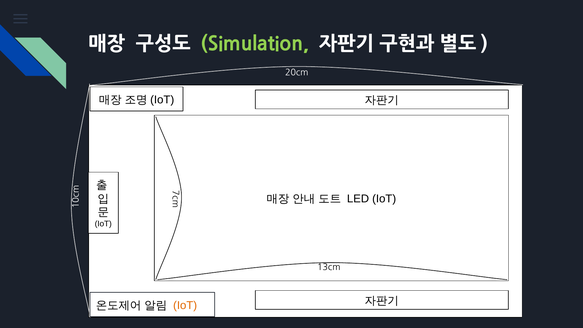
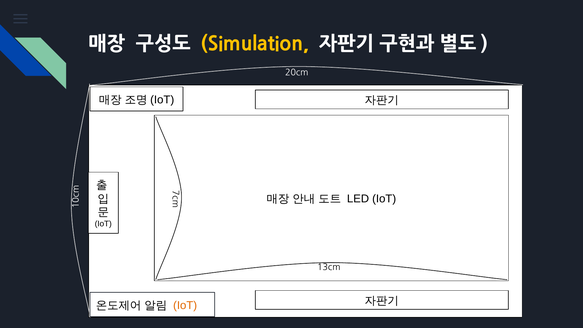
Simulation colour: light green -> yellow
